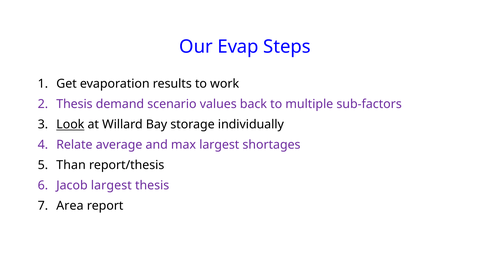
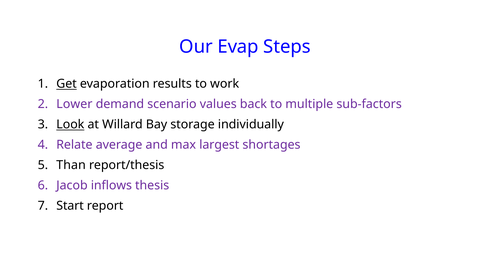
Get underline: none -> present
Thesis at (74, 104): Thesis -> Lower
Jacob largest: largest -> inflows
Area: Area -> Start
